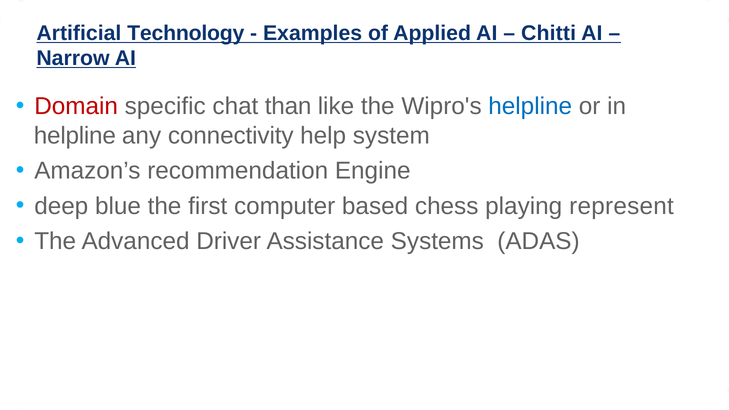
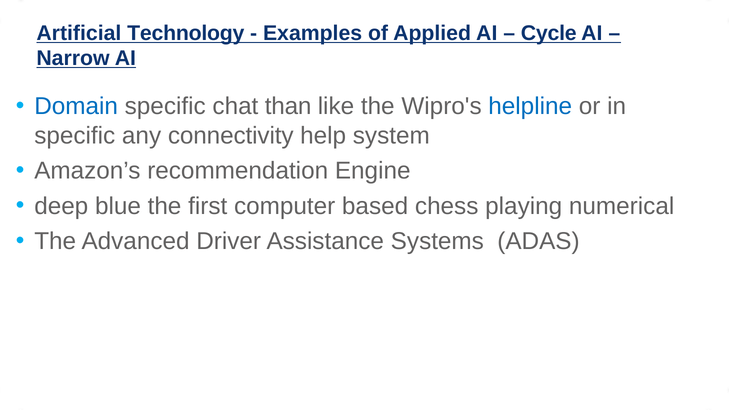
Chitti: Chitti -> Cycle
Domain colour: red -> blue
helpline at (75, 136): helpline -> specific
represent: represent -> numerical
